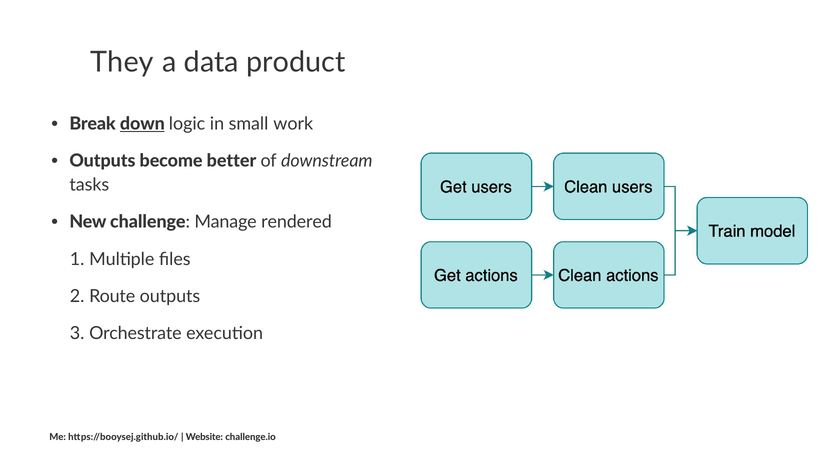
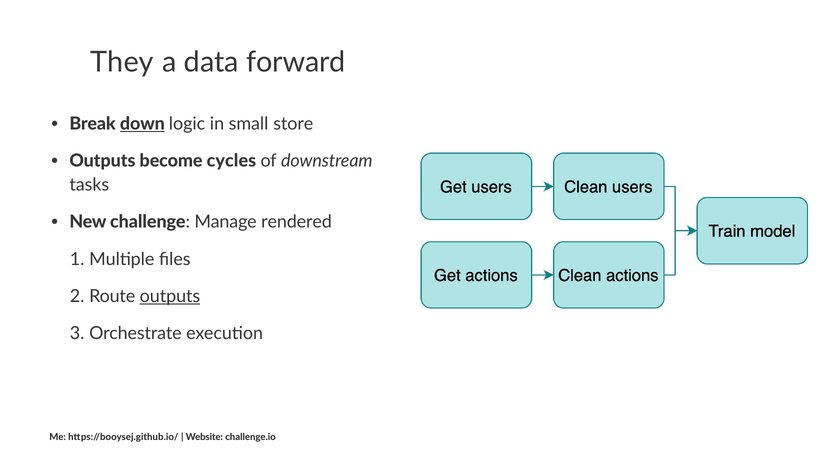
product: product -> forward
work: work -> store
better: better -> cycles
outputs at (170, 296) underline: none -> present
